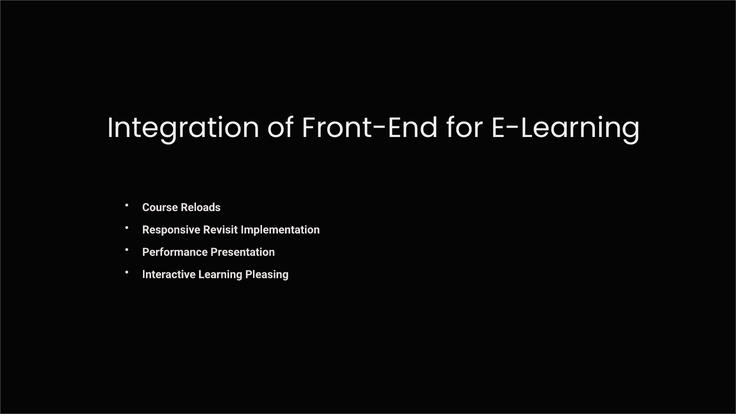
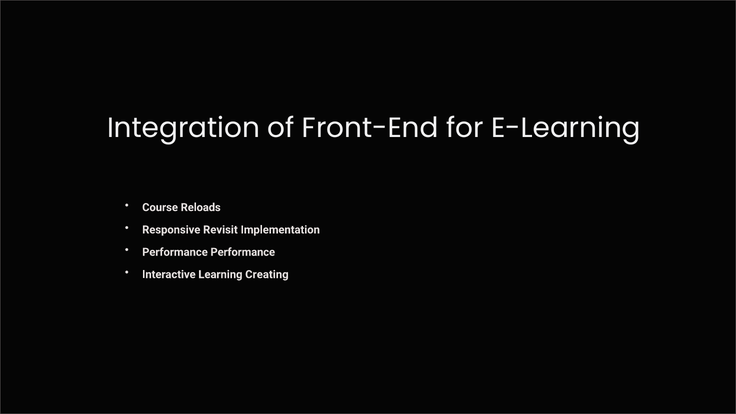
Performance Presentation: Presentation -> Performance
Pleasing: Pleasing -> Creating
